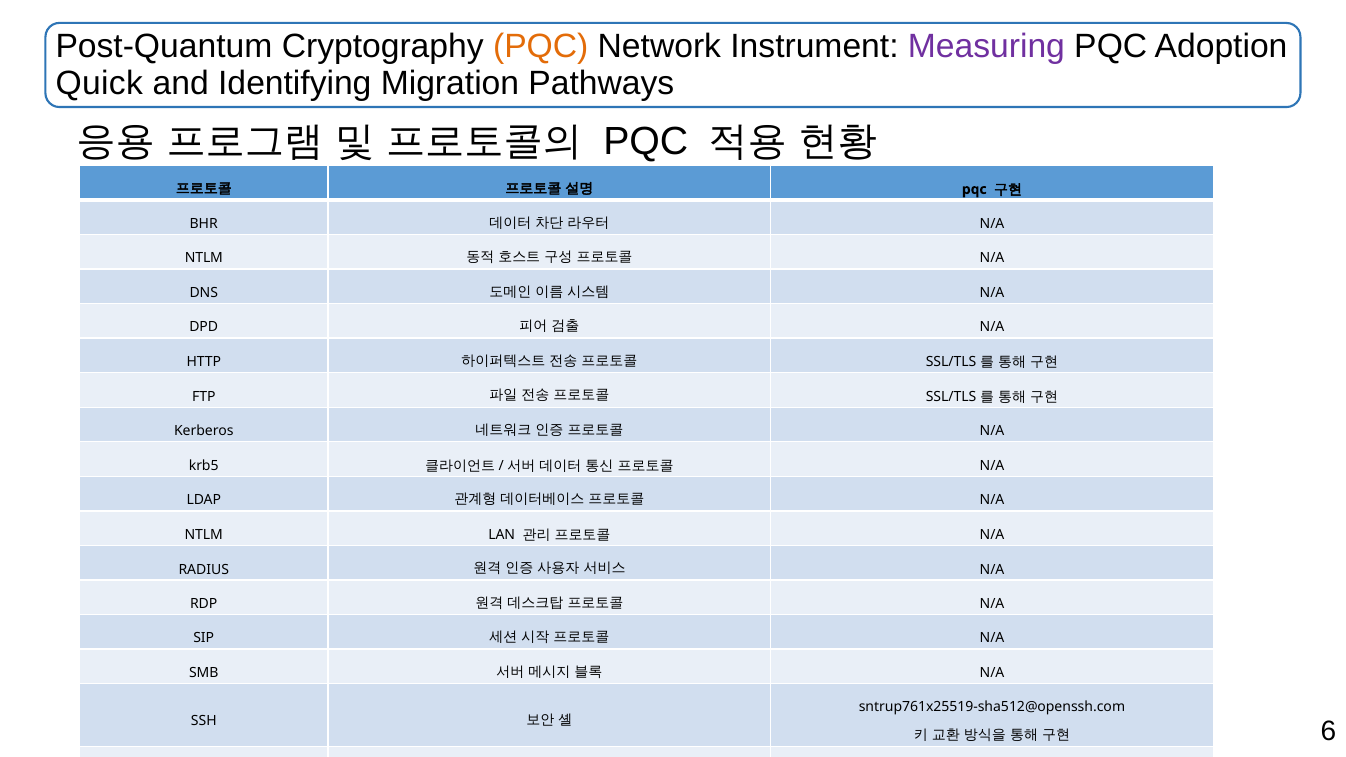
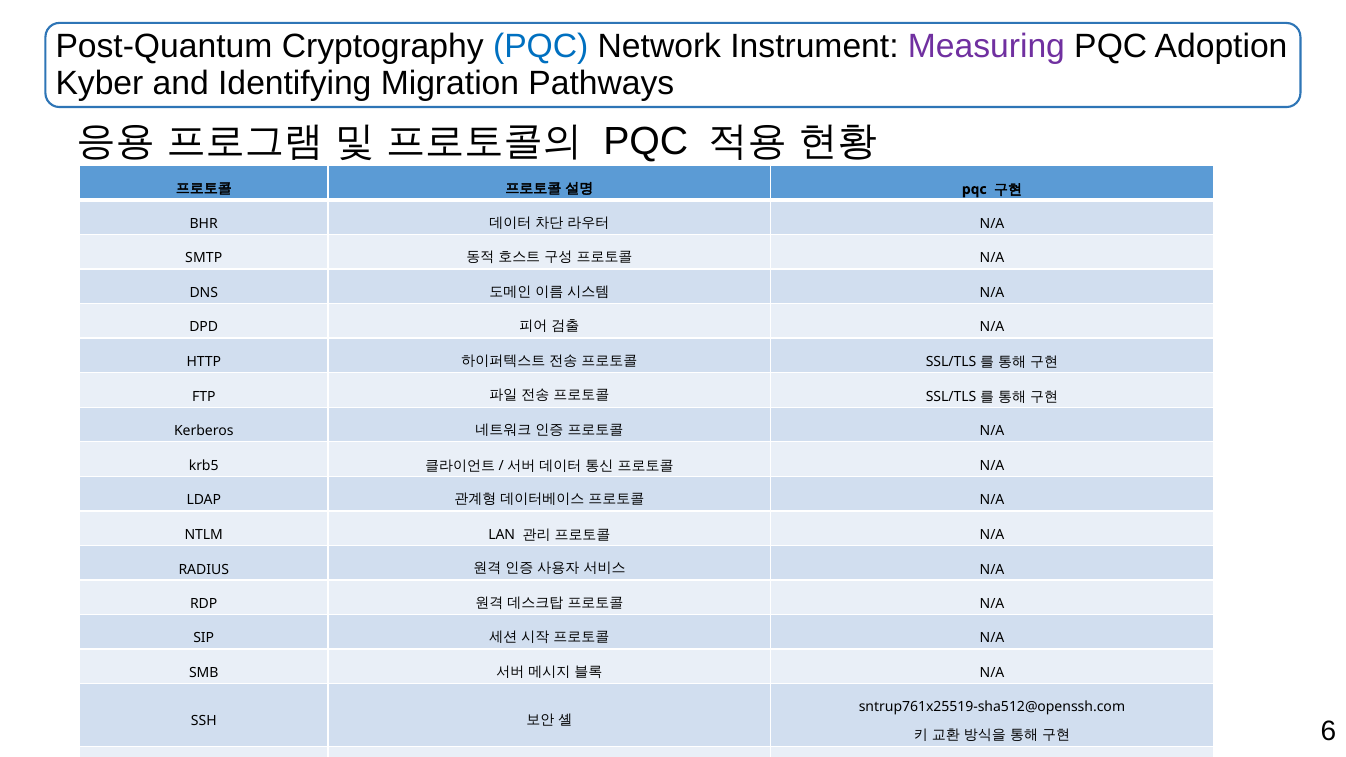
PQC at (541, 47) colour: orange -> blue
Quick: Quick -> Kyber
NTLM at (204, 258): NTLM -> SMTP
